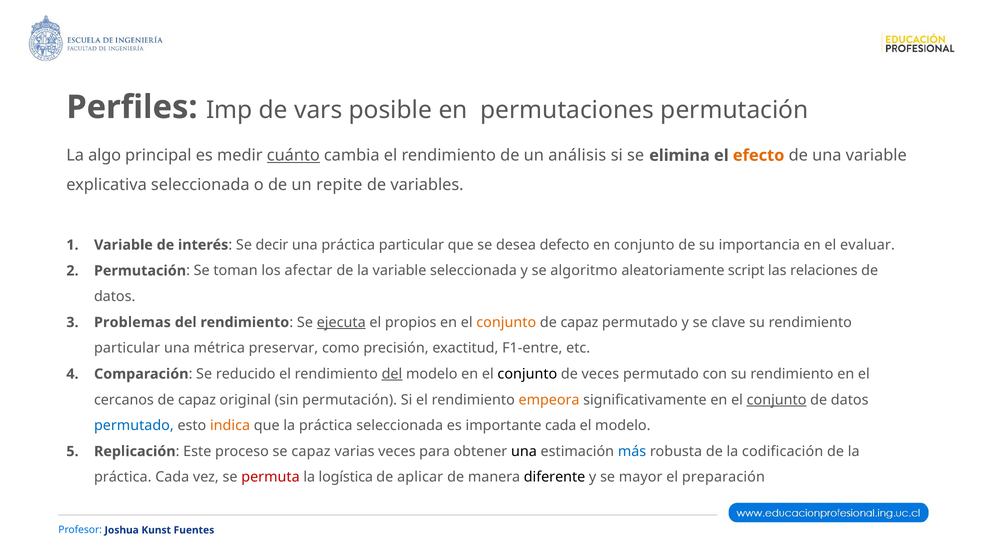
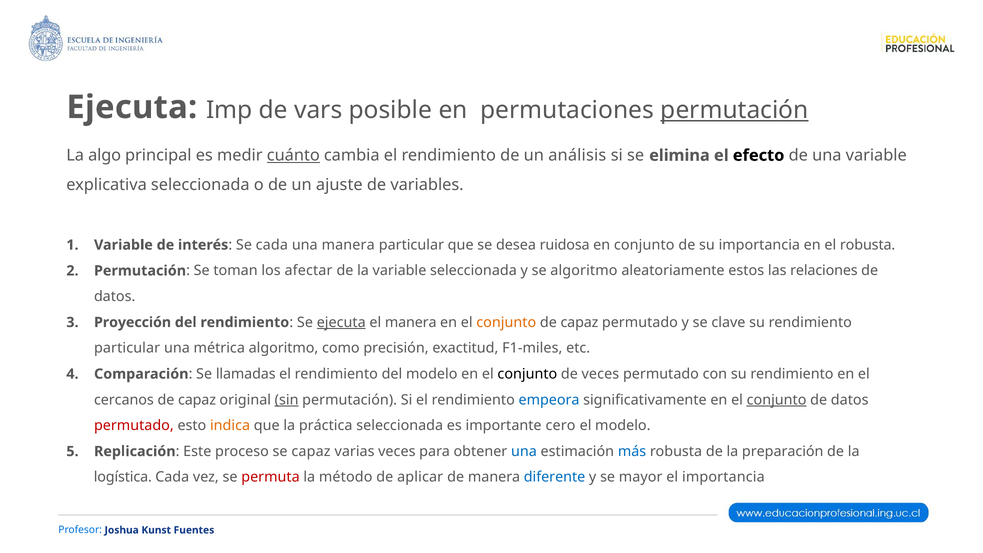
Perfiles at (132, 107): Perfiles -> Ejecuta
permutación at (734, 110) underline: none -> present
efecto colour: orange -> black
repite: repite -> ajuste
Se decir: decir -> cada
una práctica: práctica -> manera
defecto: defecto -> ruidosa
el evaluar: evaluar -> robusta
script: script -> estos
Problemas: Problemas -> Proyección
el propios: propios -> manera
métrica preservar: preservar -> algoritmo
F1-entre: F1-entre -> F1-miles
reducido: reducido -> llamadas
del at (392, 374) underline: present -> none
sin underline: none -> present
empeora colour: orange -> blue
permutado at (134, 426) colour: blue -> red
importante cada: cada -> cero
una at (524, 451) colour: black -> blue
codificación: codificación -> preparación
práctica at (123, 477): práctica -> logística
logística: logística -> método
diferente colour: black -> blue
el preparación: preparación -> importancia
